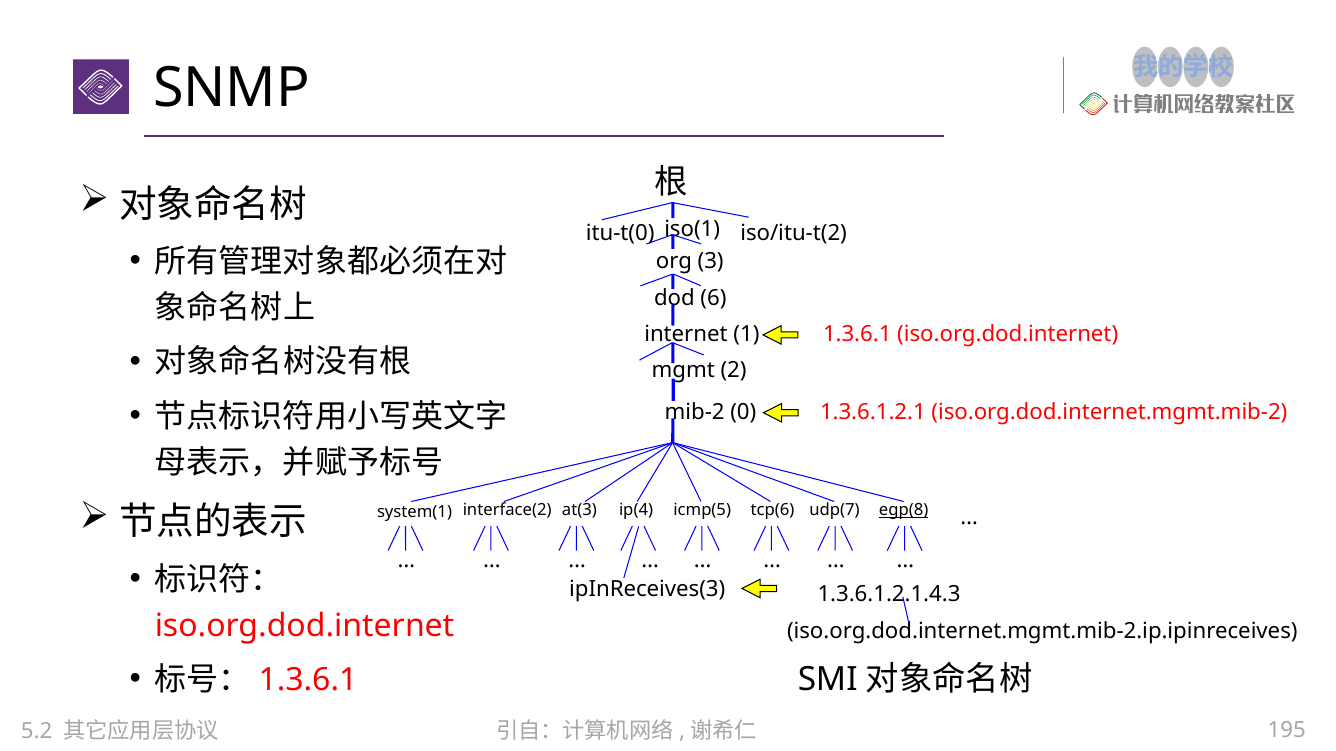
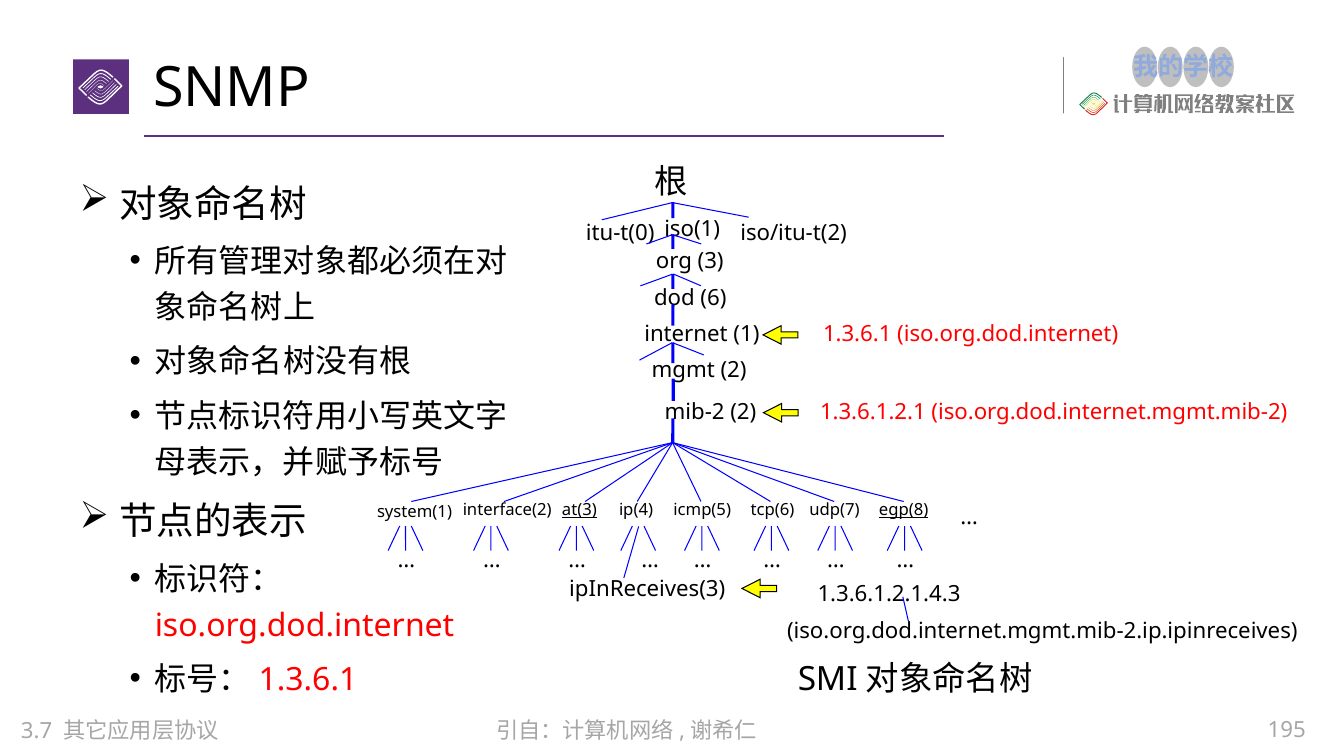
mib-2 0: 0 -> 2
at(3 underline: none -> present
5.2: 5.2 -> 3.7
